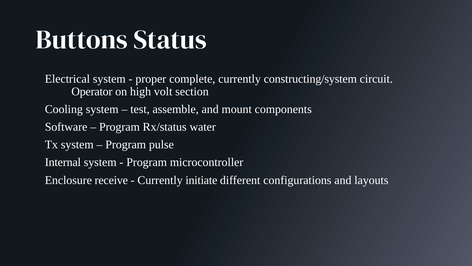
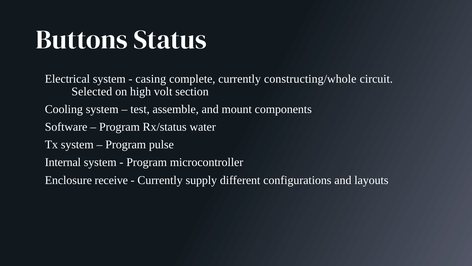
proper: proper -> casing
constructing/system: constructing/system -> constructing/whole
Operator: Operator -> Selected
initiate: initiate -> supply
